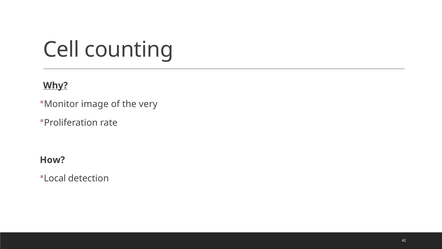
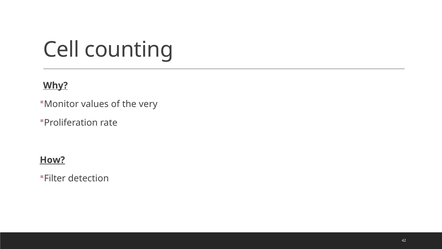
image: image -> values
How underline: none -> present
Local: Local -> Filter
